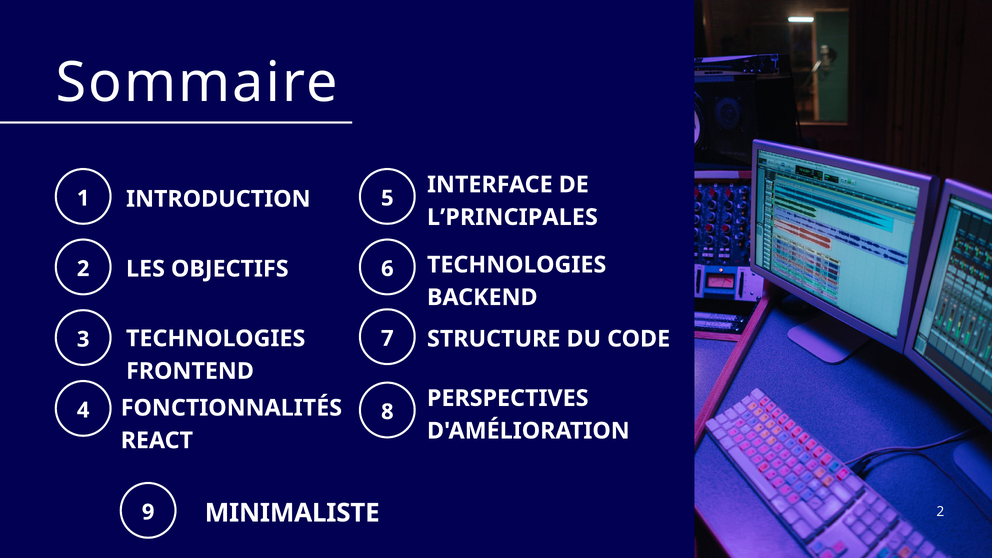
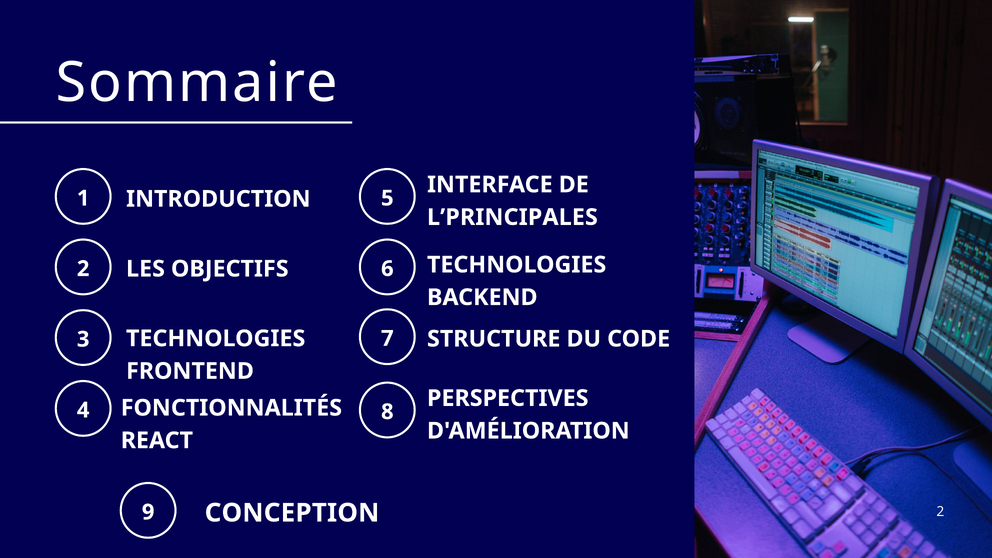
MINIMALISTE: MINIMALISTE -> CONCEPTION
